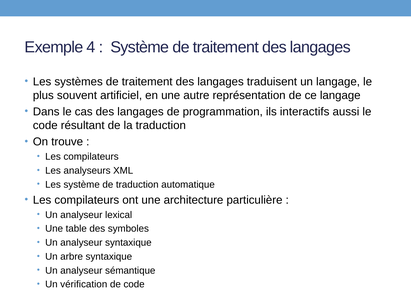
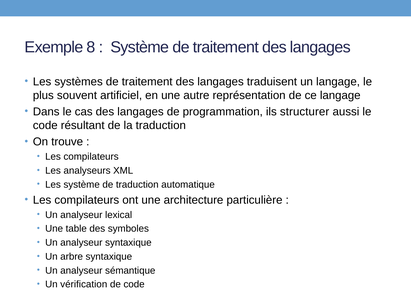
4: 4 -> 8
interactifs: interactifs -> structurer
